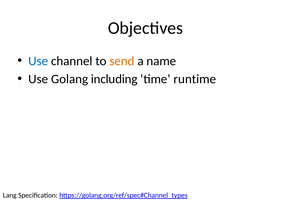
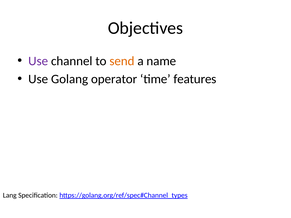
Use at (38, 61) colour: blue -> purple
including: including -> operator
runtime: runtime -> features
